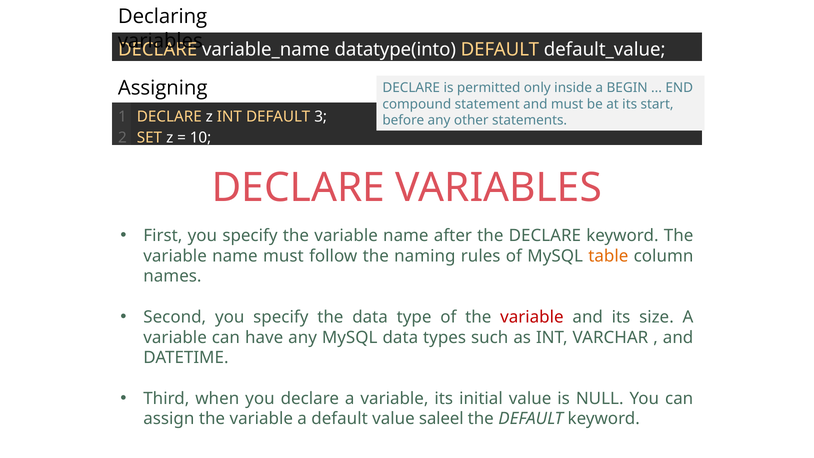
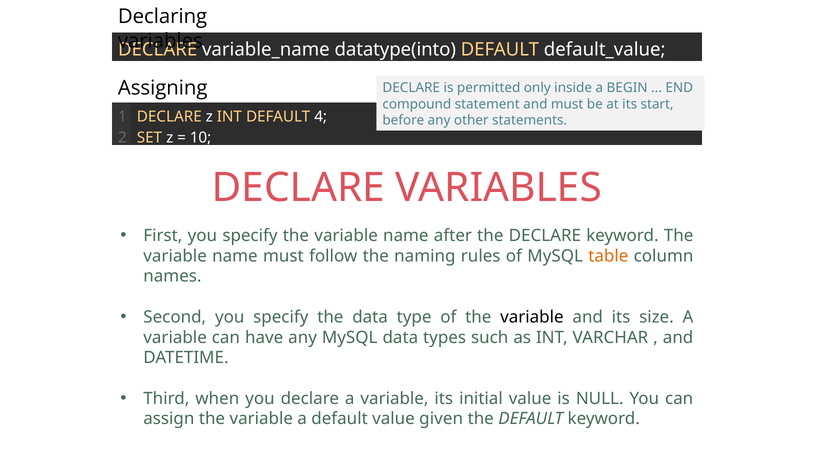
3: 3 -> 4
variable at (532, 317) colour: red -> black
saleel: saleel -> given
